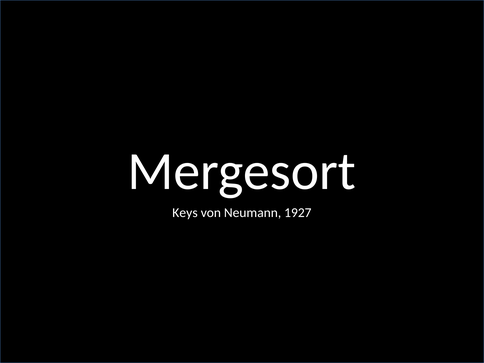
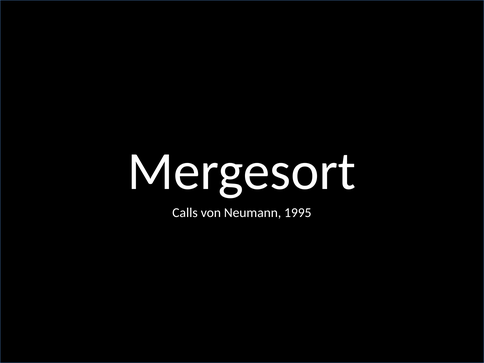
Keys: Keys -> Calls
1927: 1927 -> 1995
